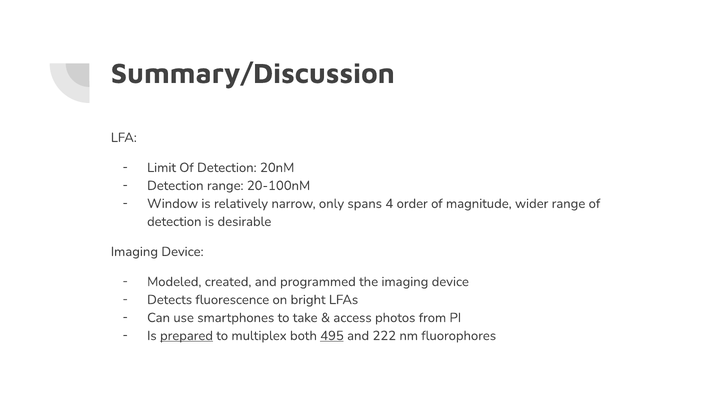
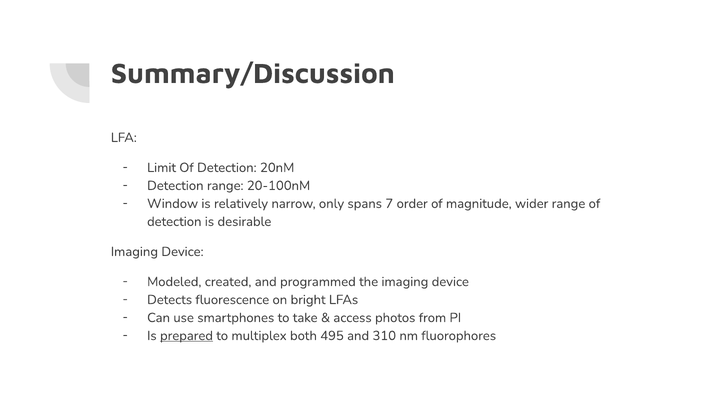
4: 4 -> 7
495 underline: present -> none
222: 222 -> 310
